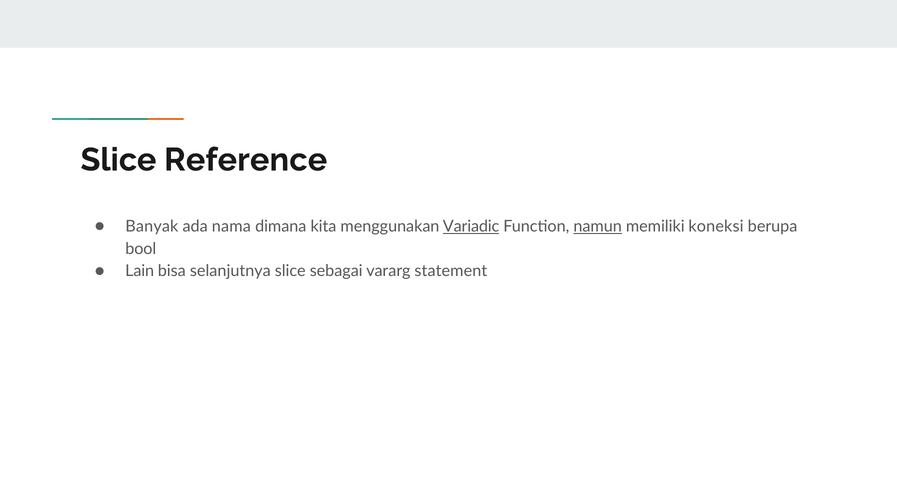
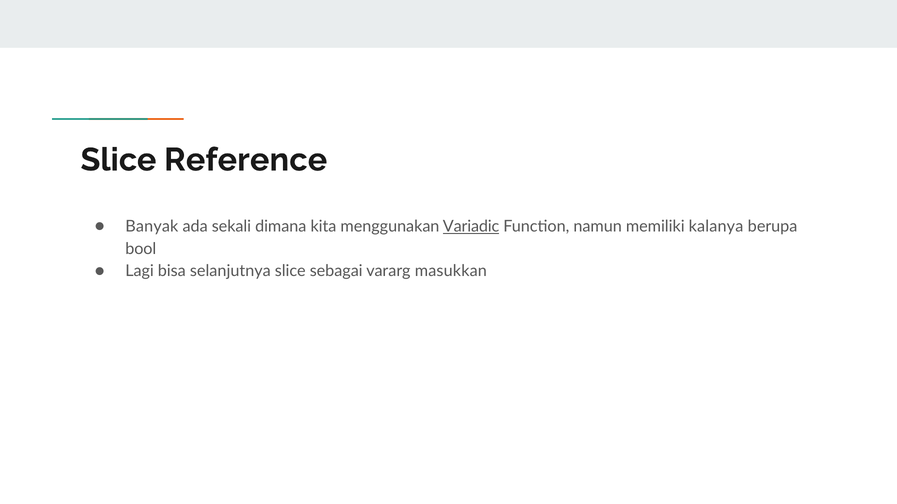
nama: nama -> sekali
namun underline: present -> none
koneksi: koneksi -> kalanya
Lain: Lain -> Lagi
statement: statement -> masukkan
